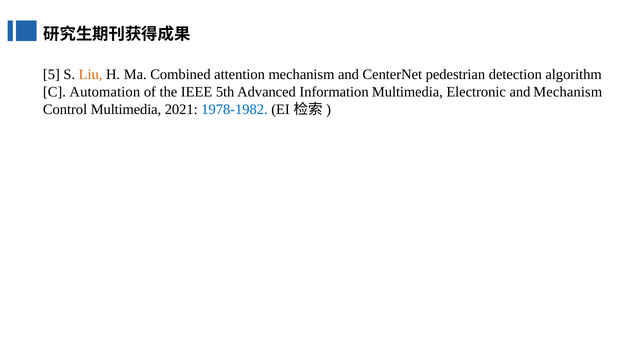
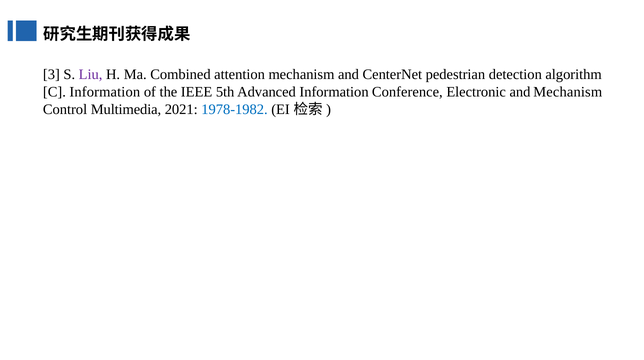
5: 5 -> 3
Liu colour: orange -> purple
C Automation: Automation -> Information
Information Multimedia: Multimedia -> Conference
